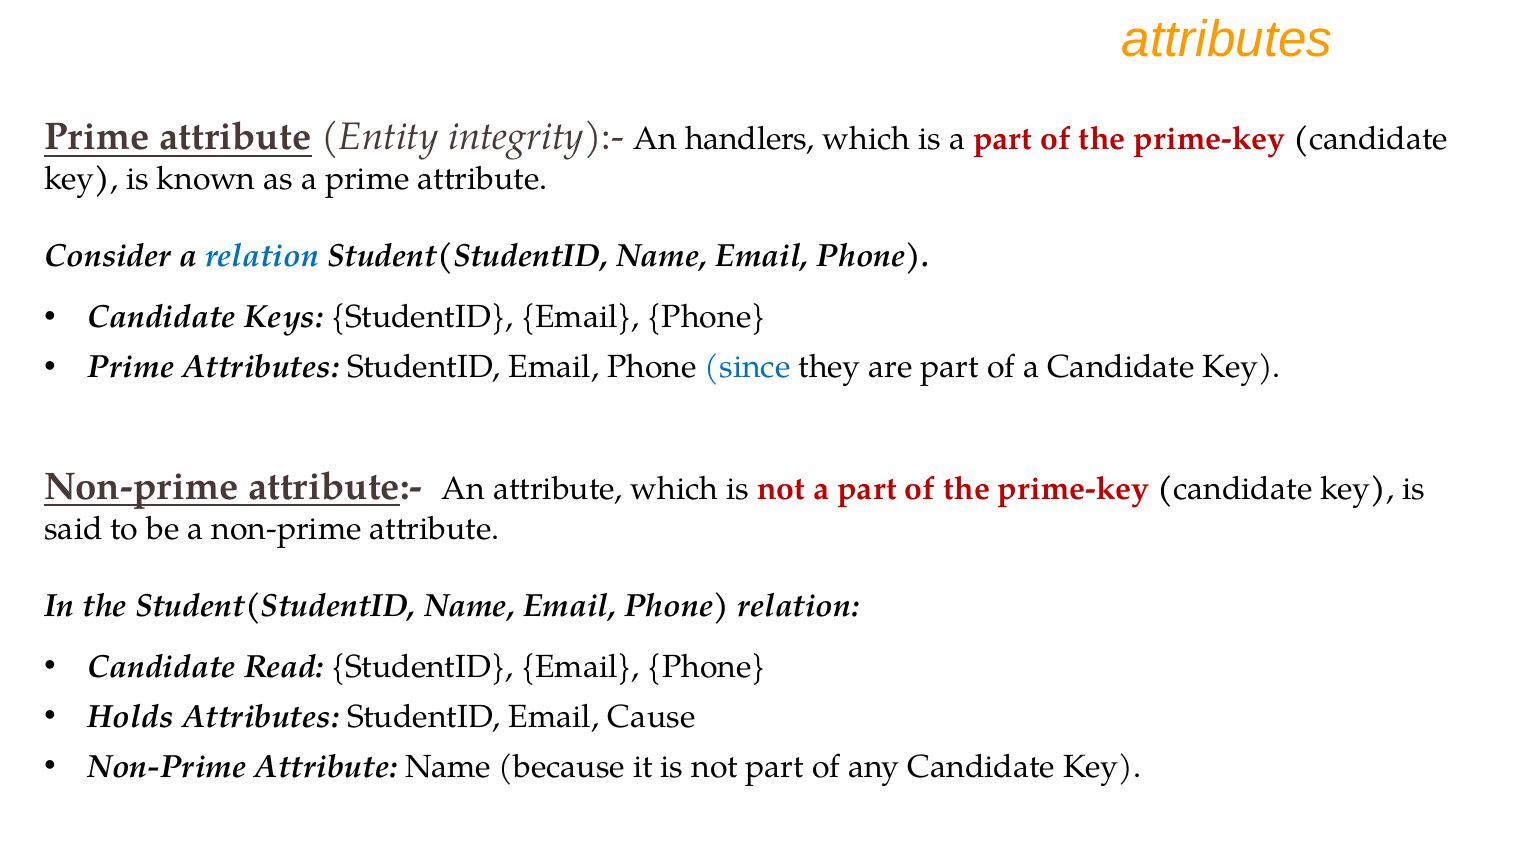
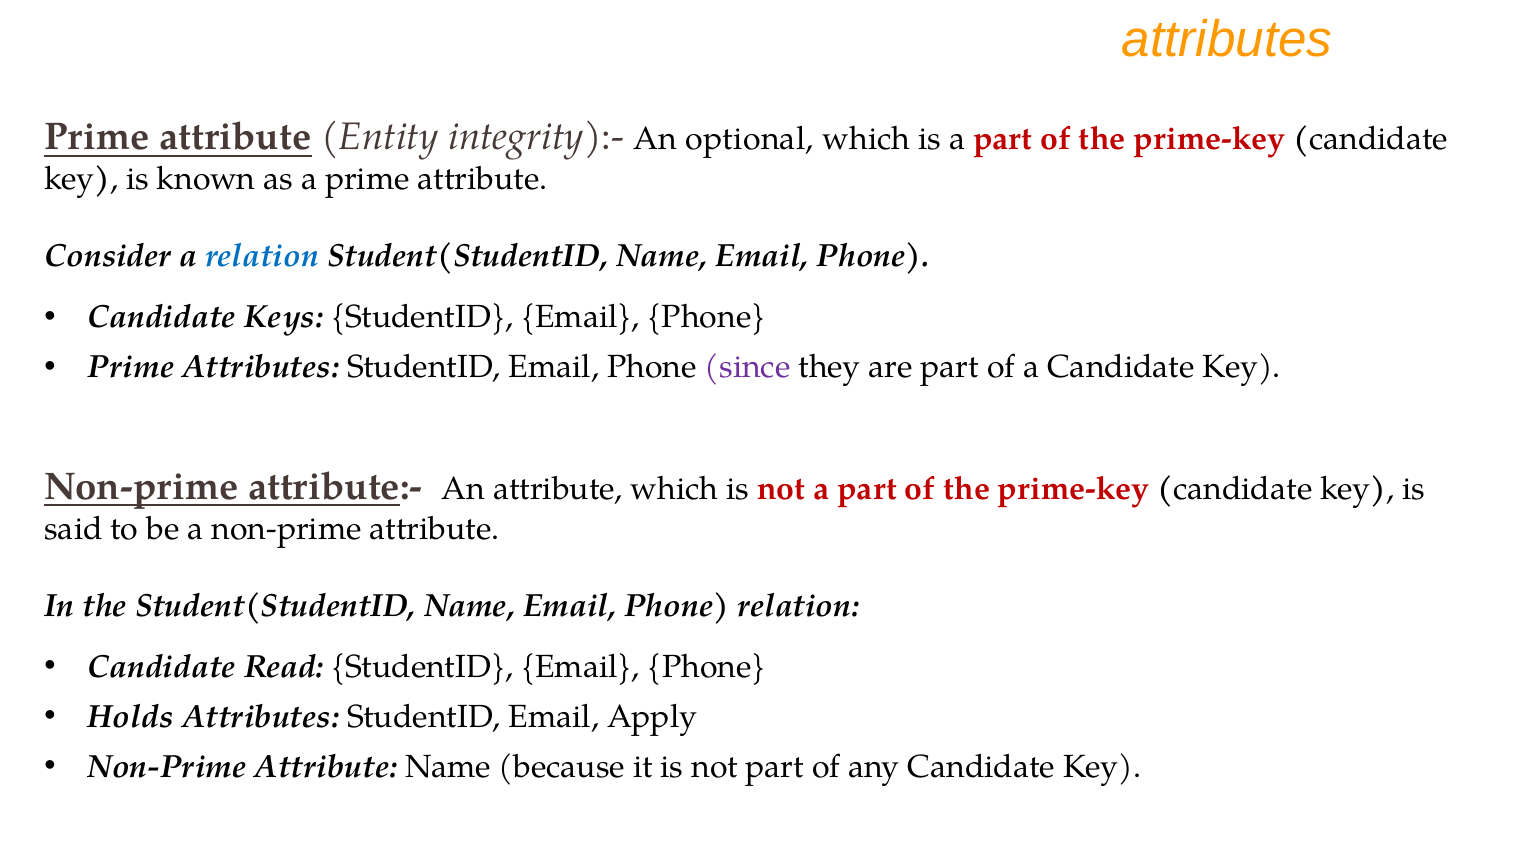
handlers: handlers -> optional
since colour: blue -> purple
Cause: Cause -> Apply
